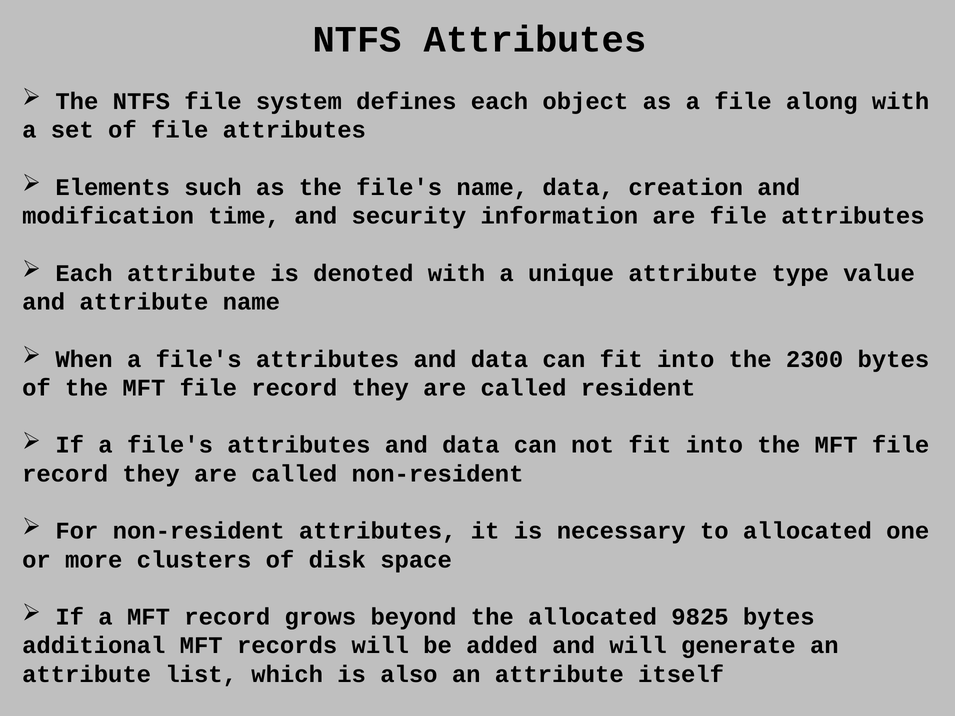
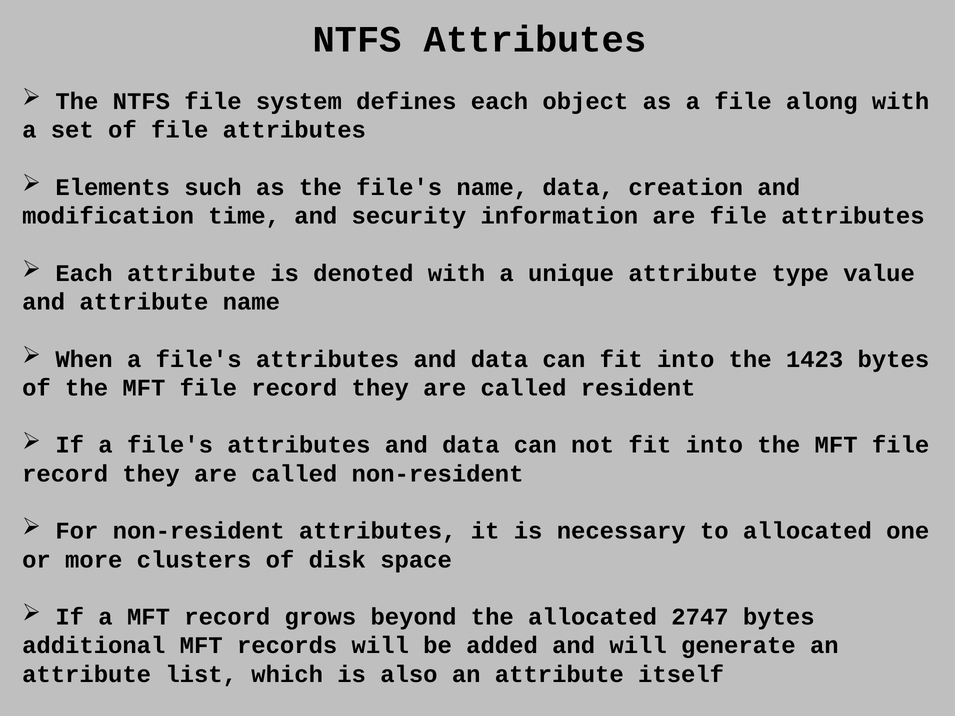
2300: 2300 -> 1423
9825: 9825 -> 2747
